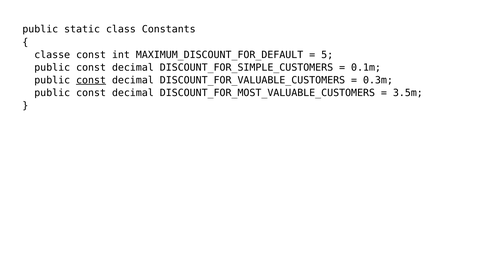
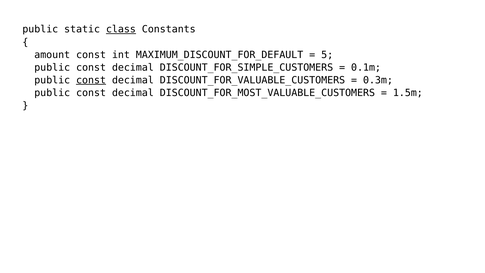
class underline: none -> present
classe: classe -> amount
3.5m: 3.5m -> 1.5m
